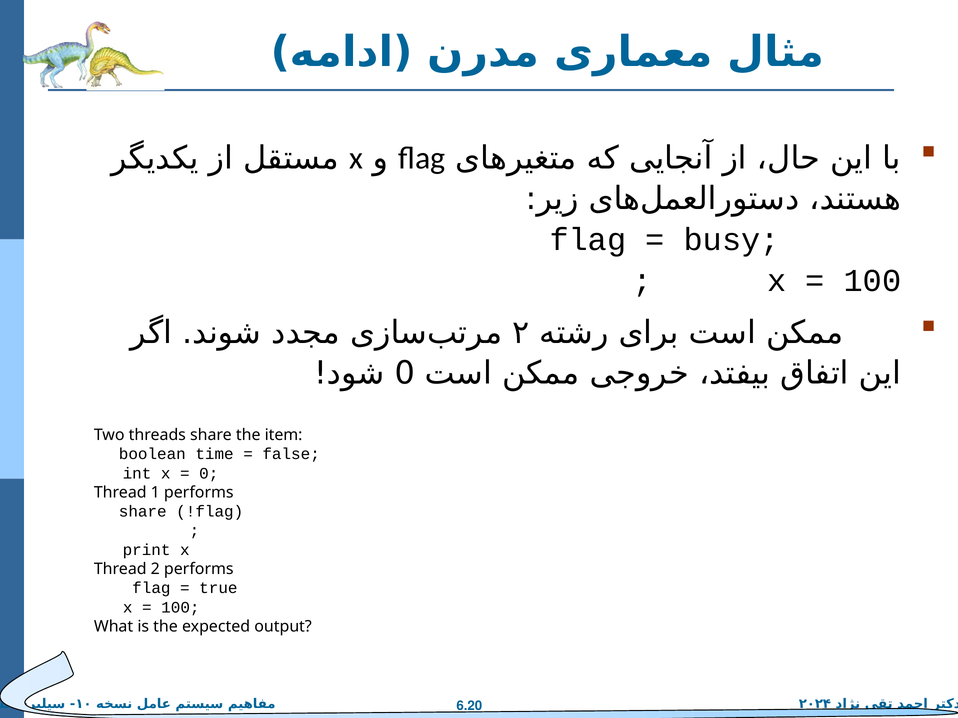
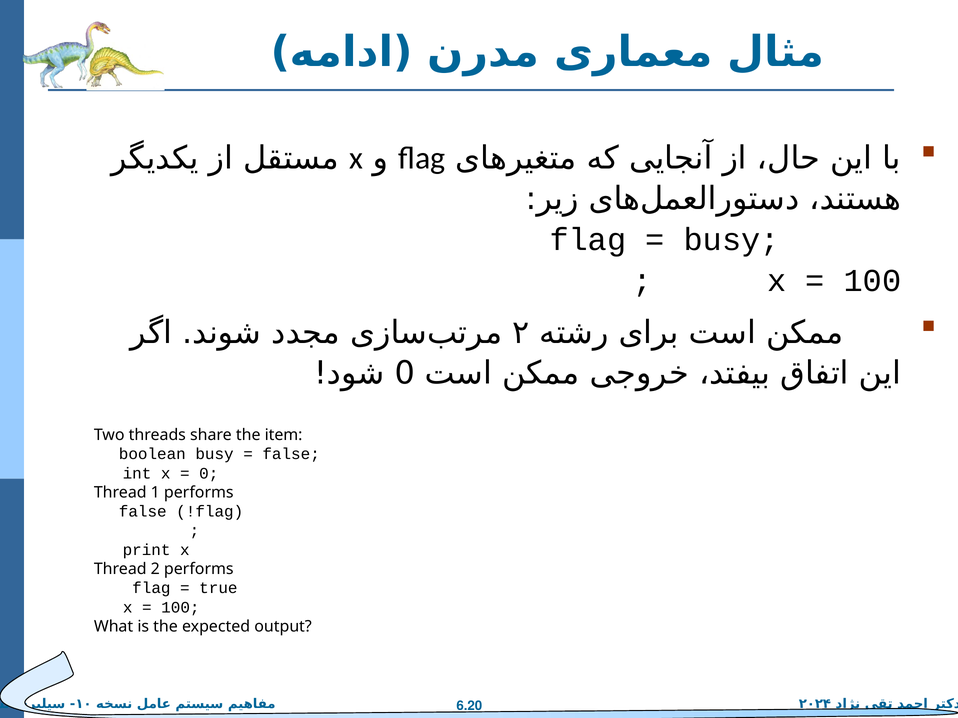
boolean time: time -> busy
share at (143, 512): share -> false
